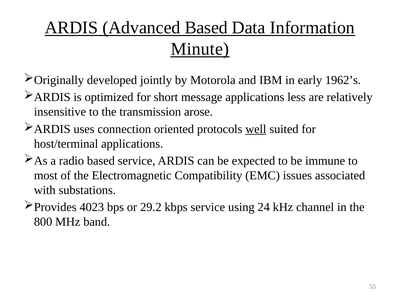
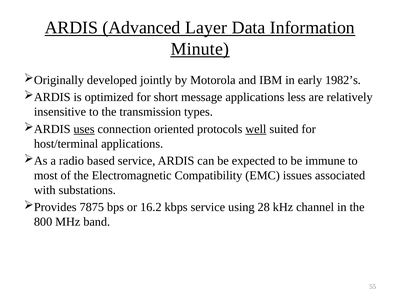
Advanced Based: Based -> Layer
1962’s: 1962’s -> 1982’s
arose: arose -> types
uses underline: none -> present
4023: 4023 -> 7875
29.2: 29.2 -> 16.2
24: 24 -> 28
